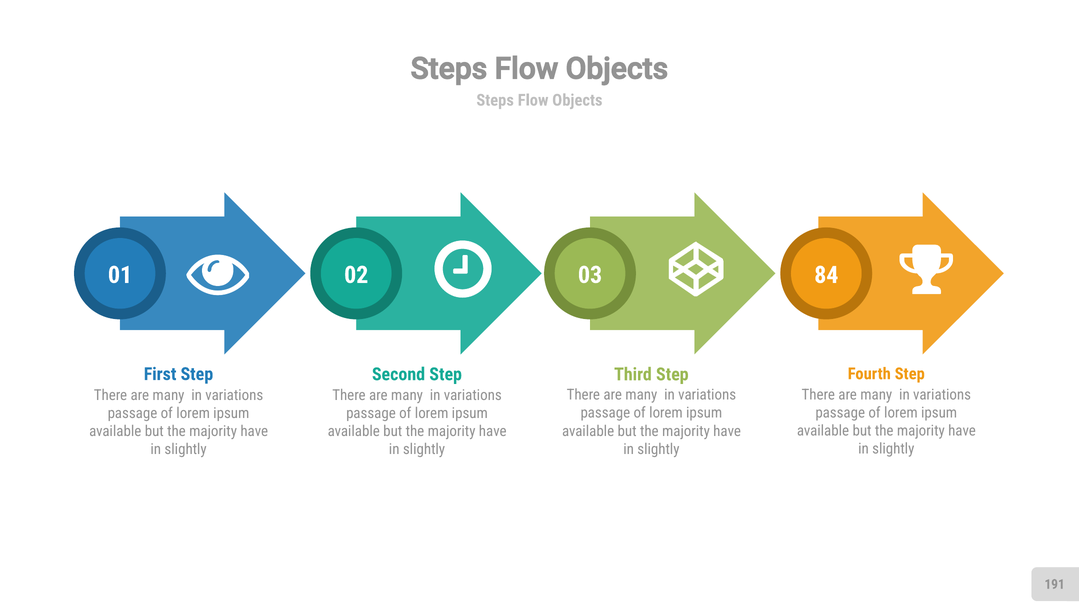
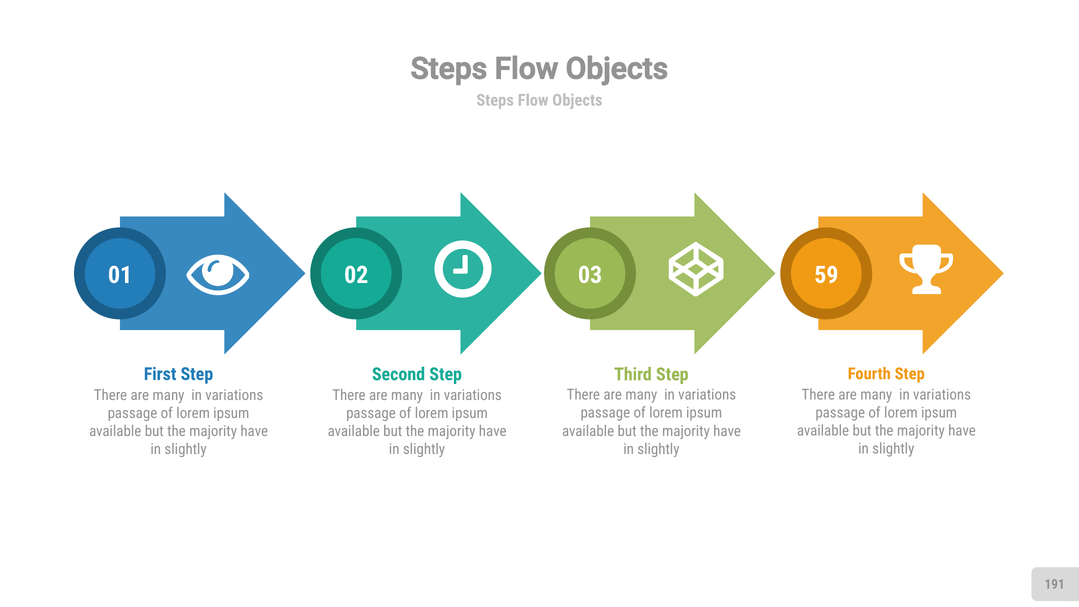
84: 84 -> 59
